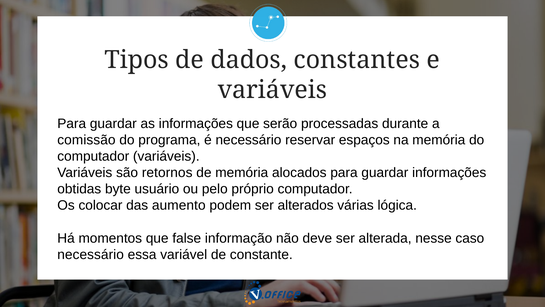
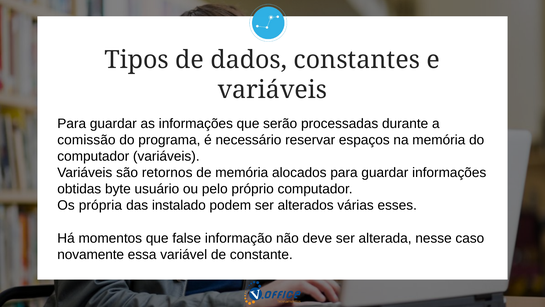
colocar: colocar -> própria
aumento: aumento -> instalado
lógica: lógica -> esses
necessário at (91, 254): necessário -> novamente
